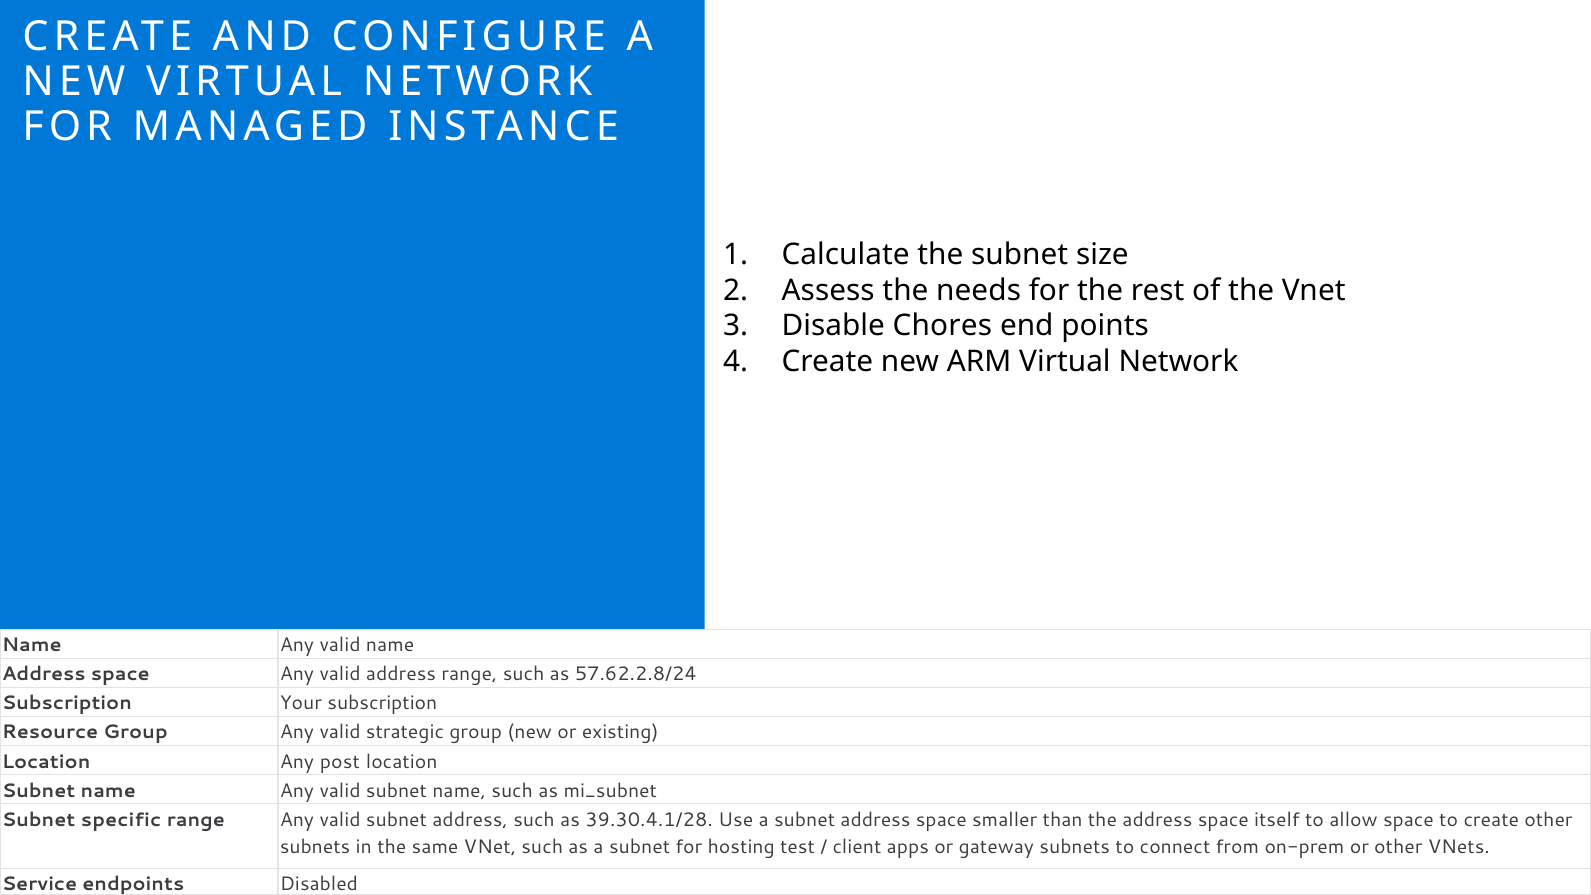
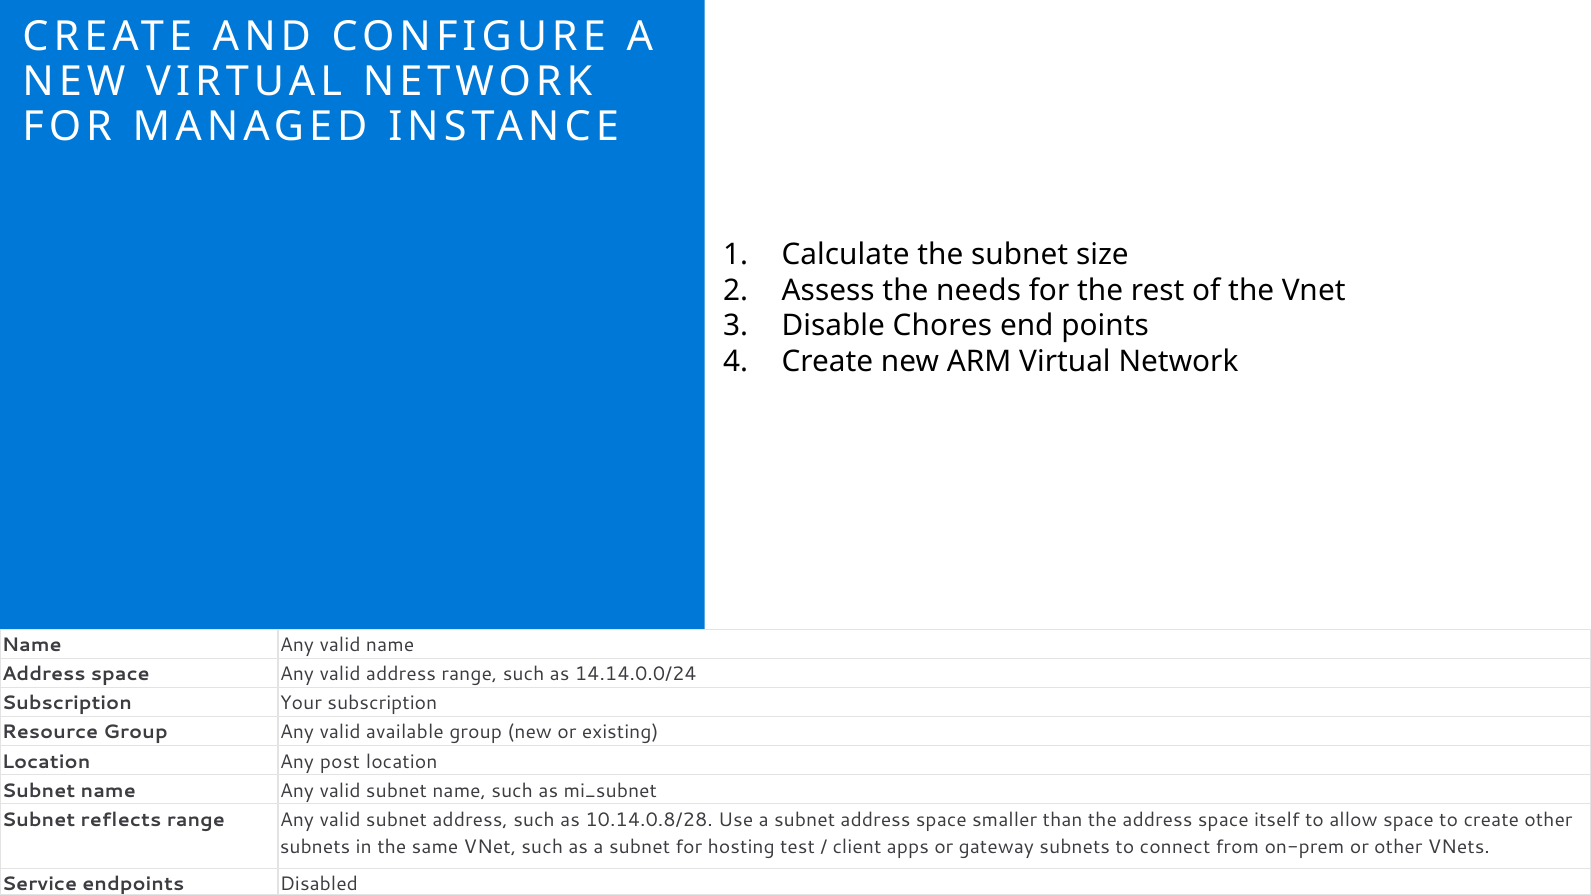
57.62.2.8/24: 57.62.2.8/24 -> 14.14.0.0/24
strategic: strategic -> available
specific: specific -> reflects
39.30.4.1/28: 39.30.4.1/28 -> 10.14.0.8/28
